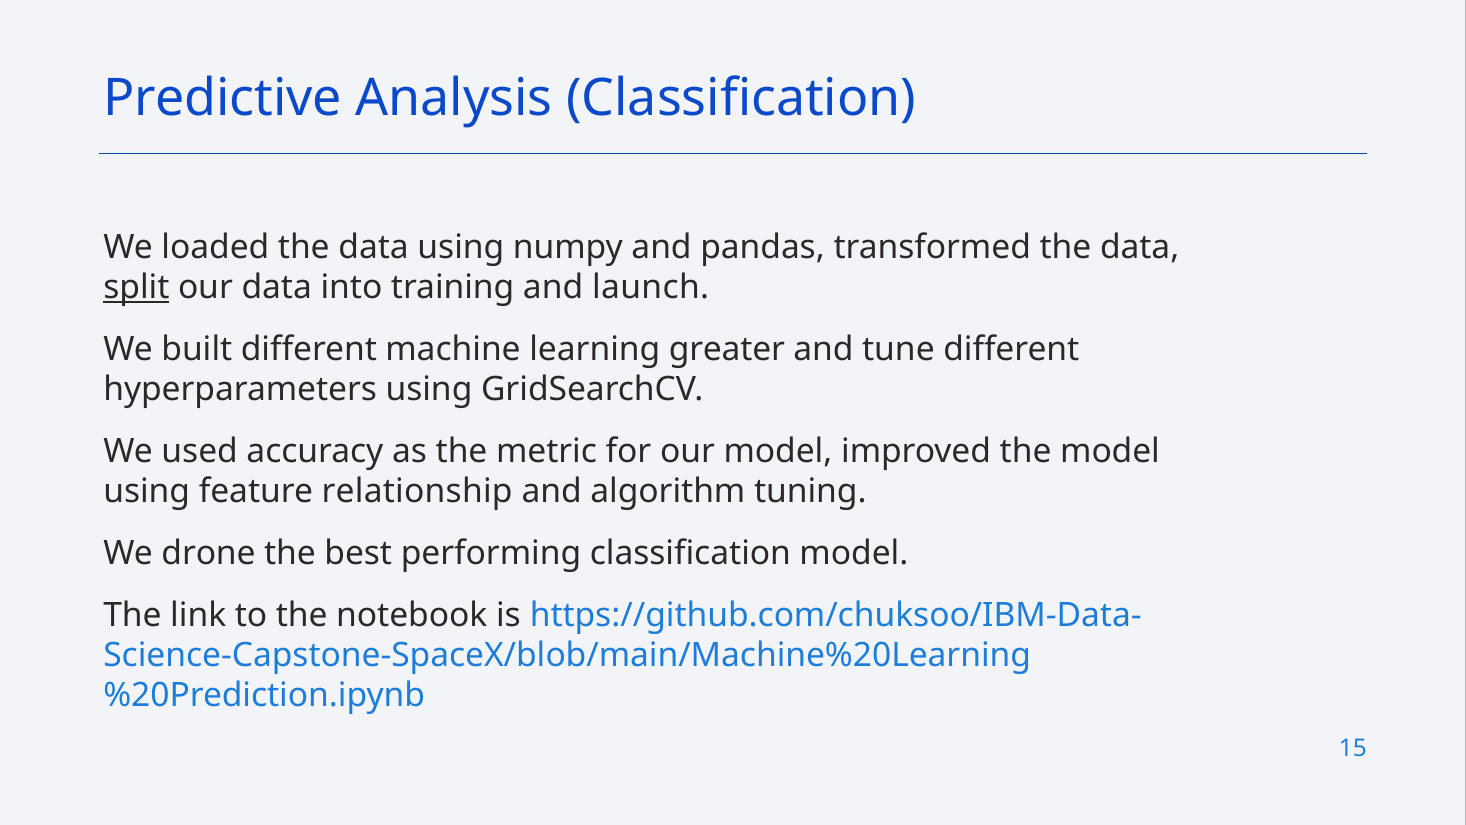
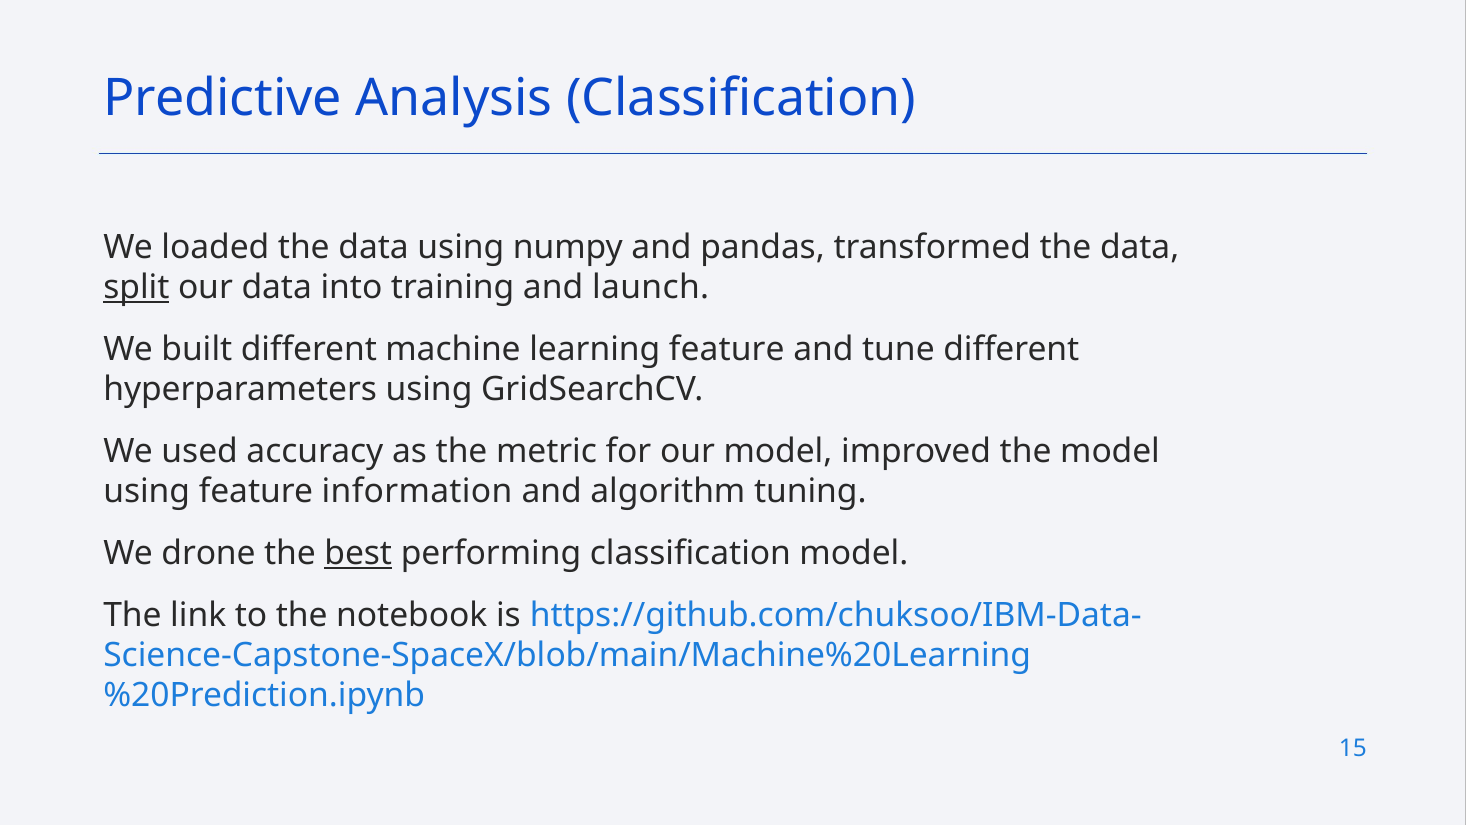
learning greater: greater -> feature
relationship: relationship -> information
best underline: none -> present
